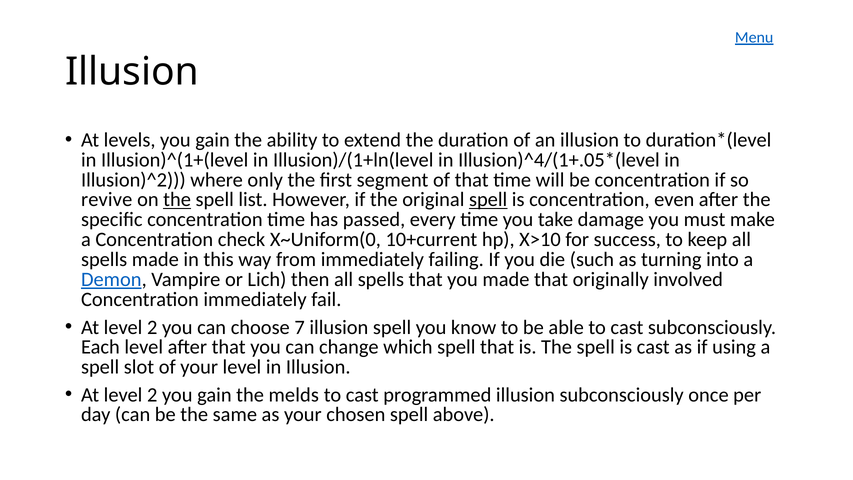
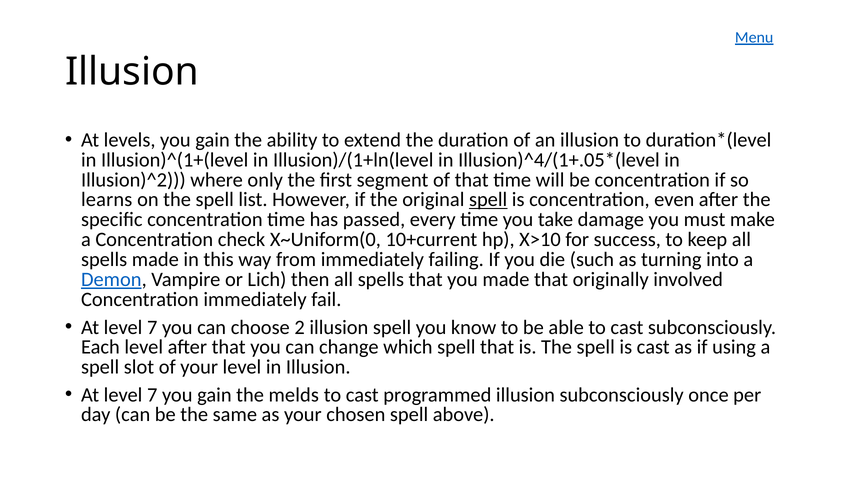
revive: revive -> learns
the at (177, 200) underline: present -> none
2 at (152, 327): 2 -> 7
7: 7 -> 2
2 at (152, 395): 2 -> 7
